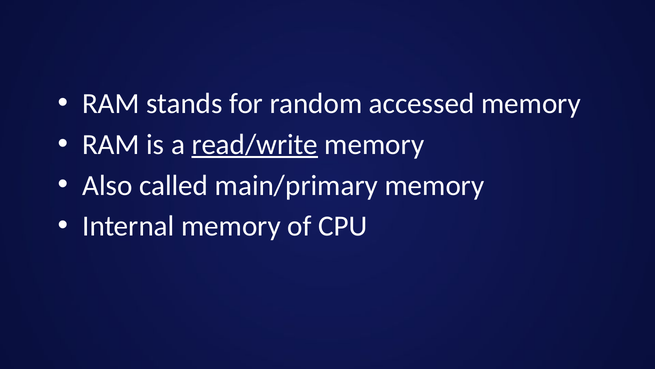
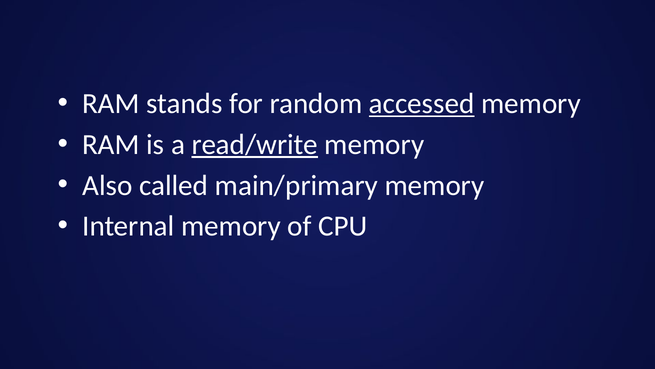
accessed underline: none -> present
